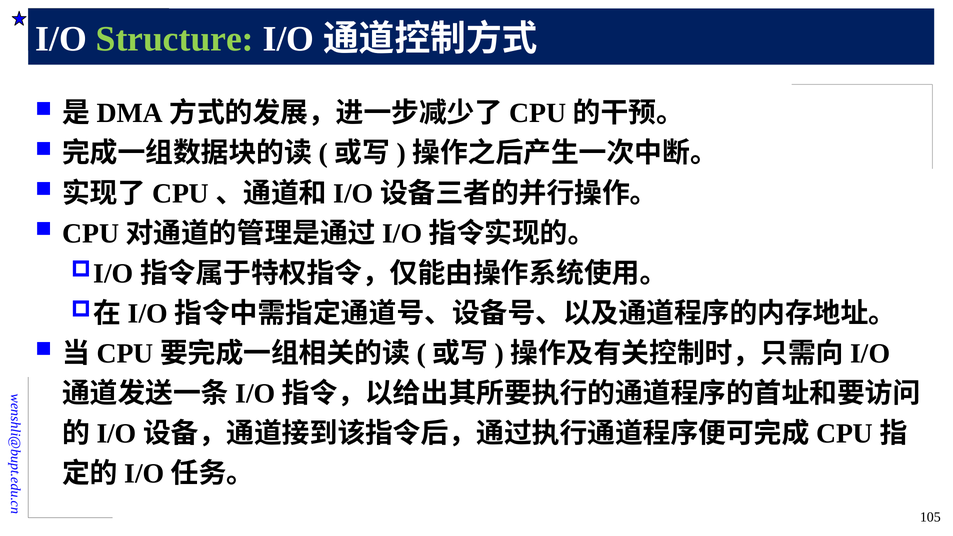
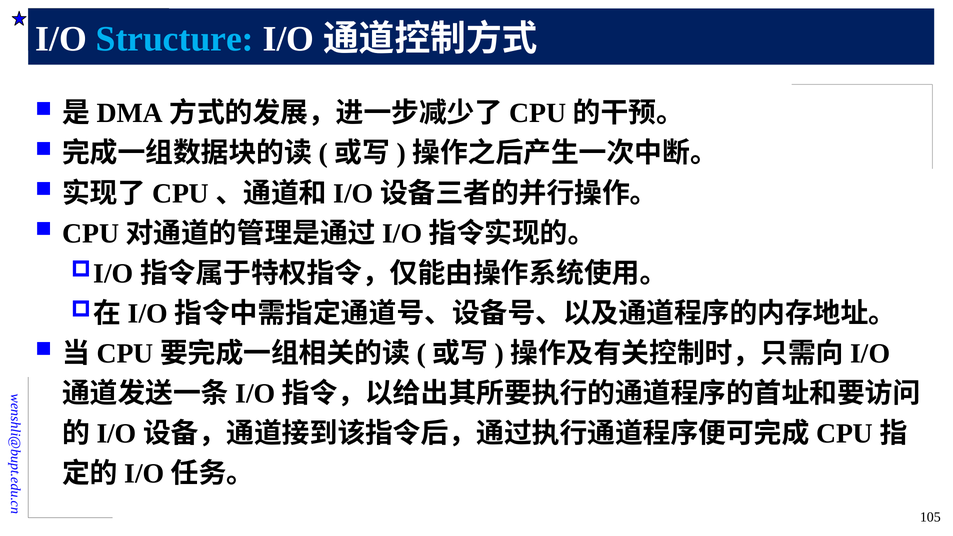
Structure colour: light green -> light blue
